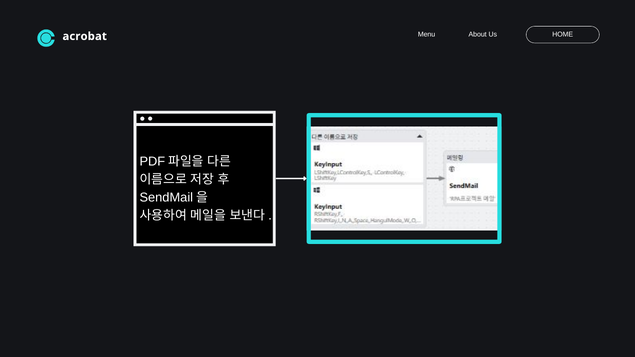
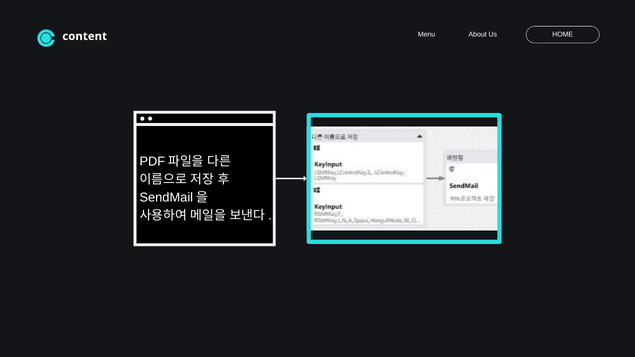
acrobat: acrobat -> content
